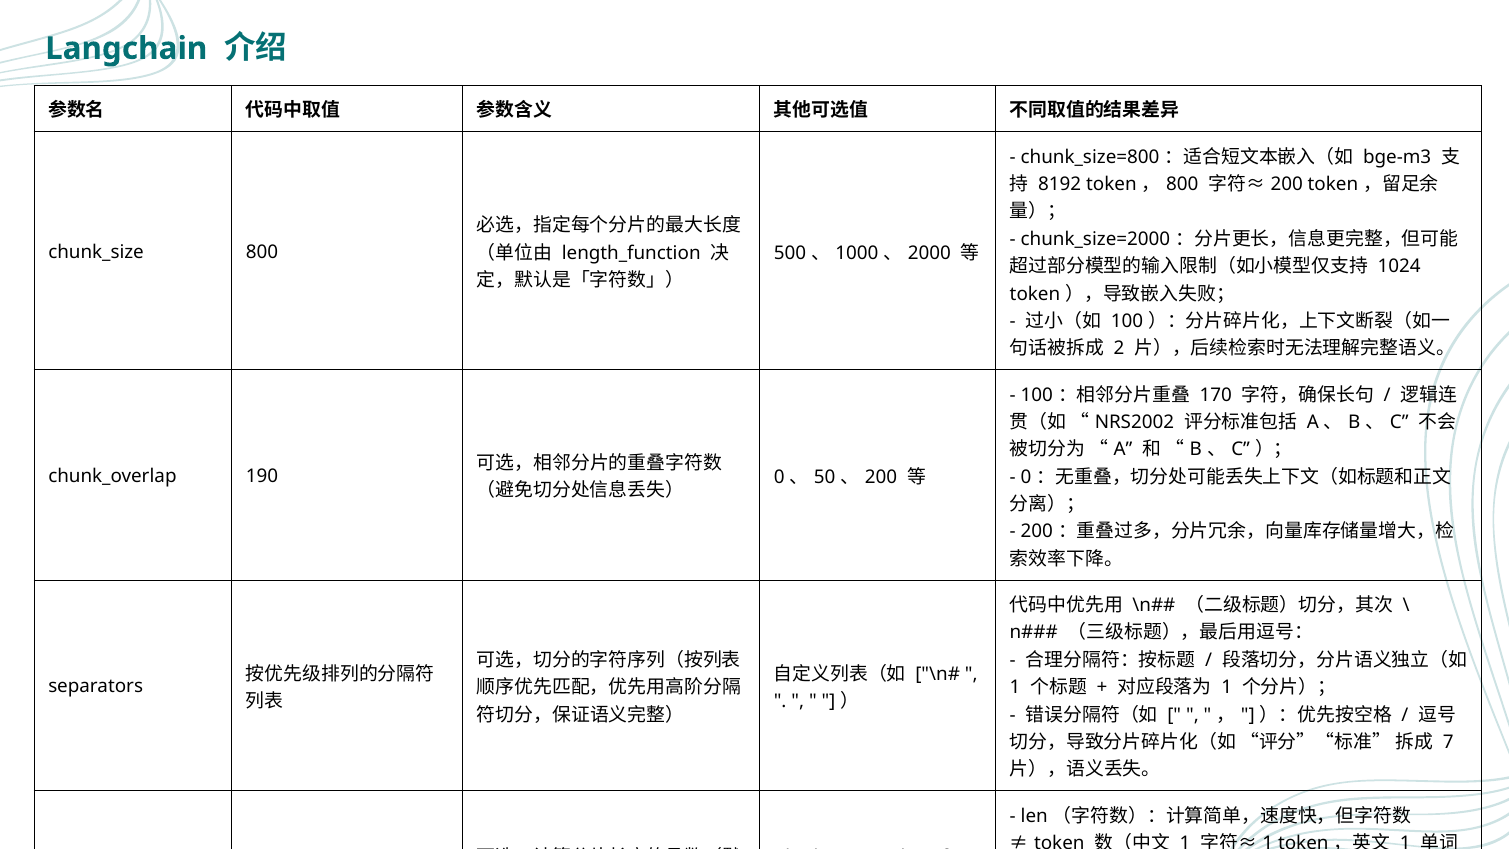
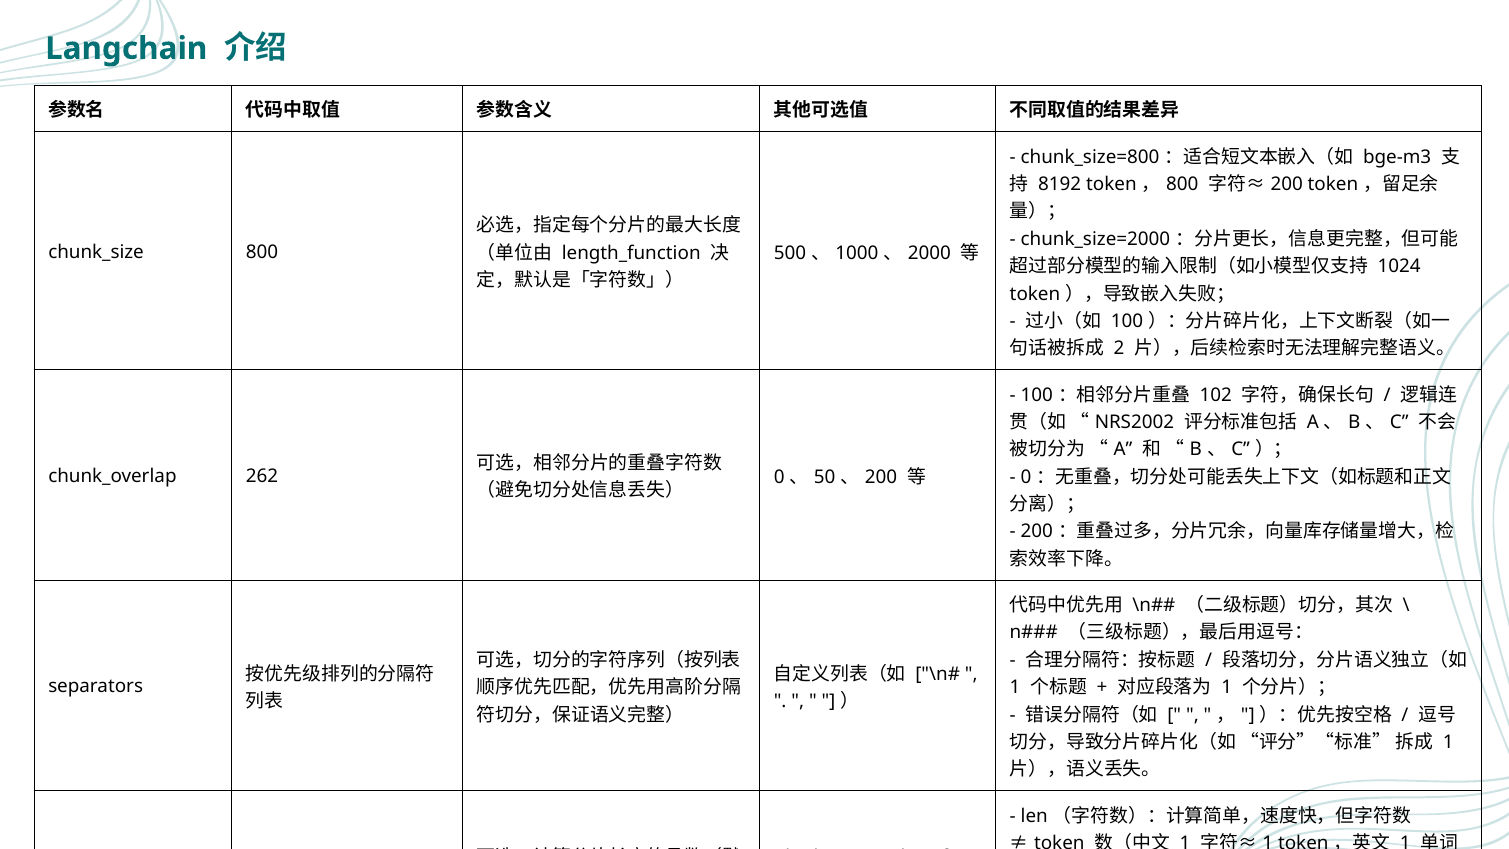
170: 170 -> 102
190: 190 -> 262
7 at (1448, 742): 7 -> 1
